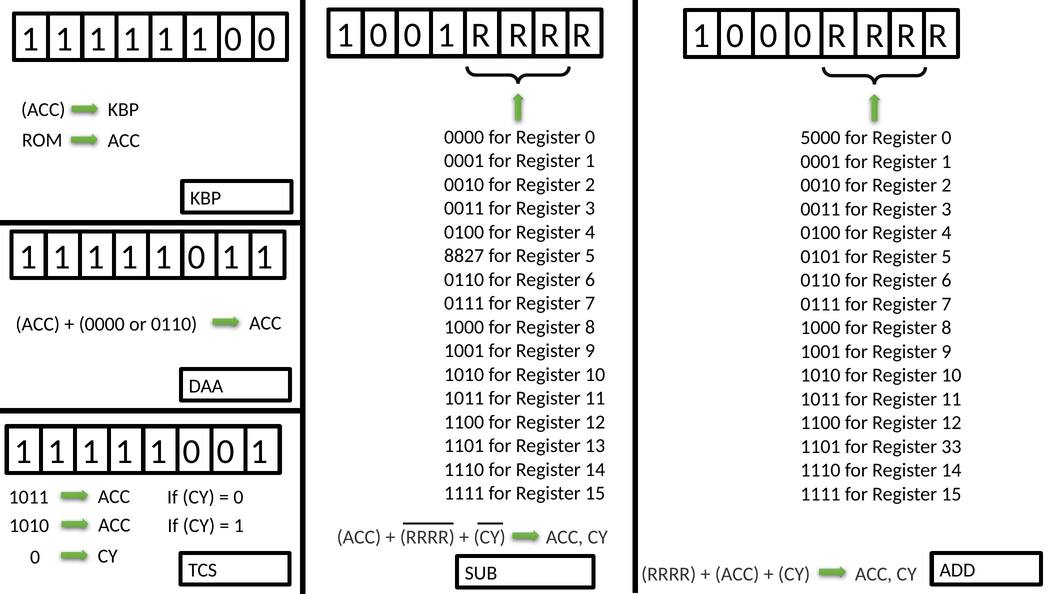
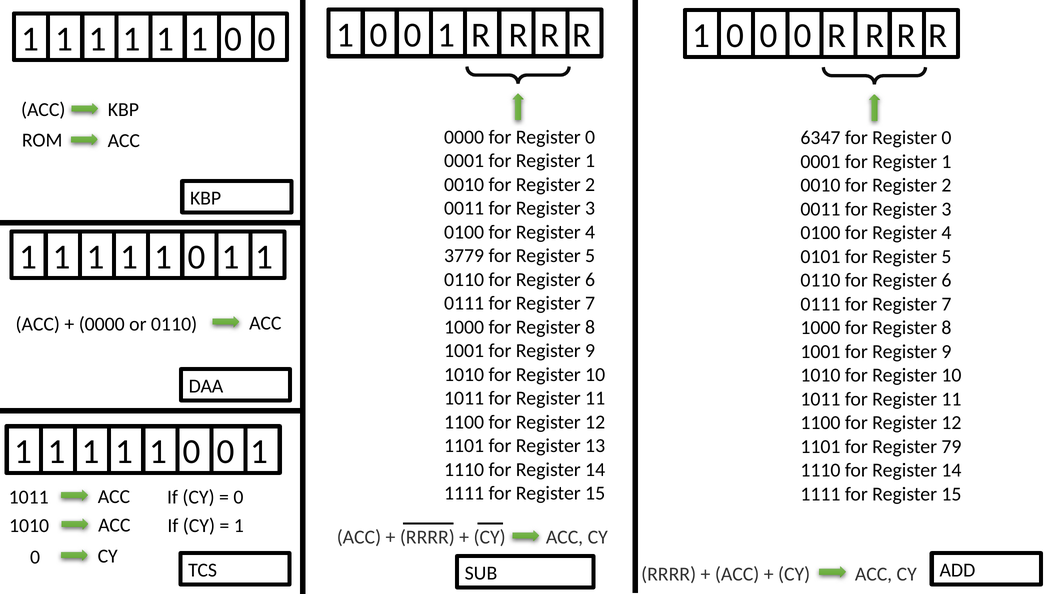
5000: 5000 -> 6347
8827: 8827 -> 3779
33: 33 -> 79
